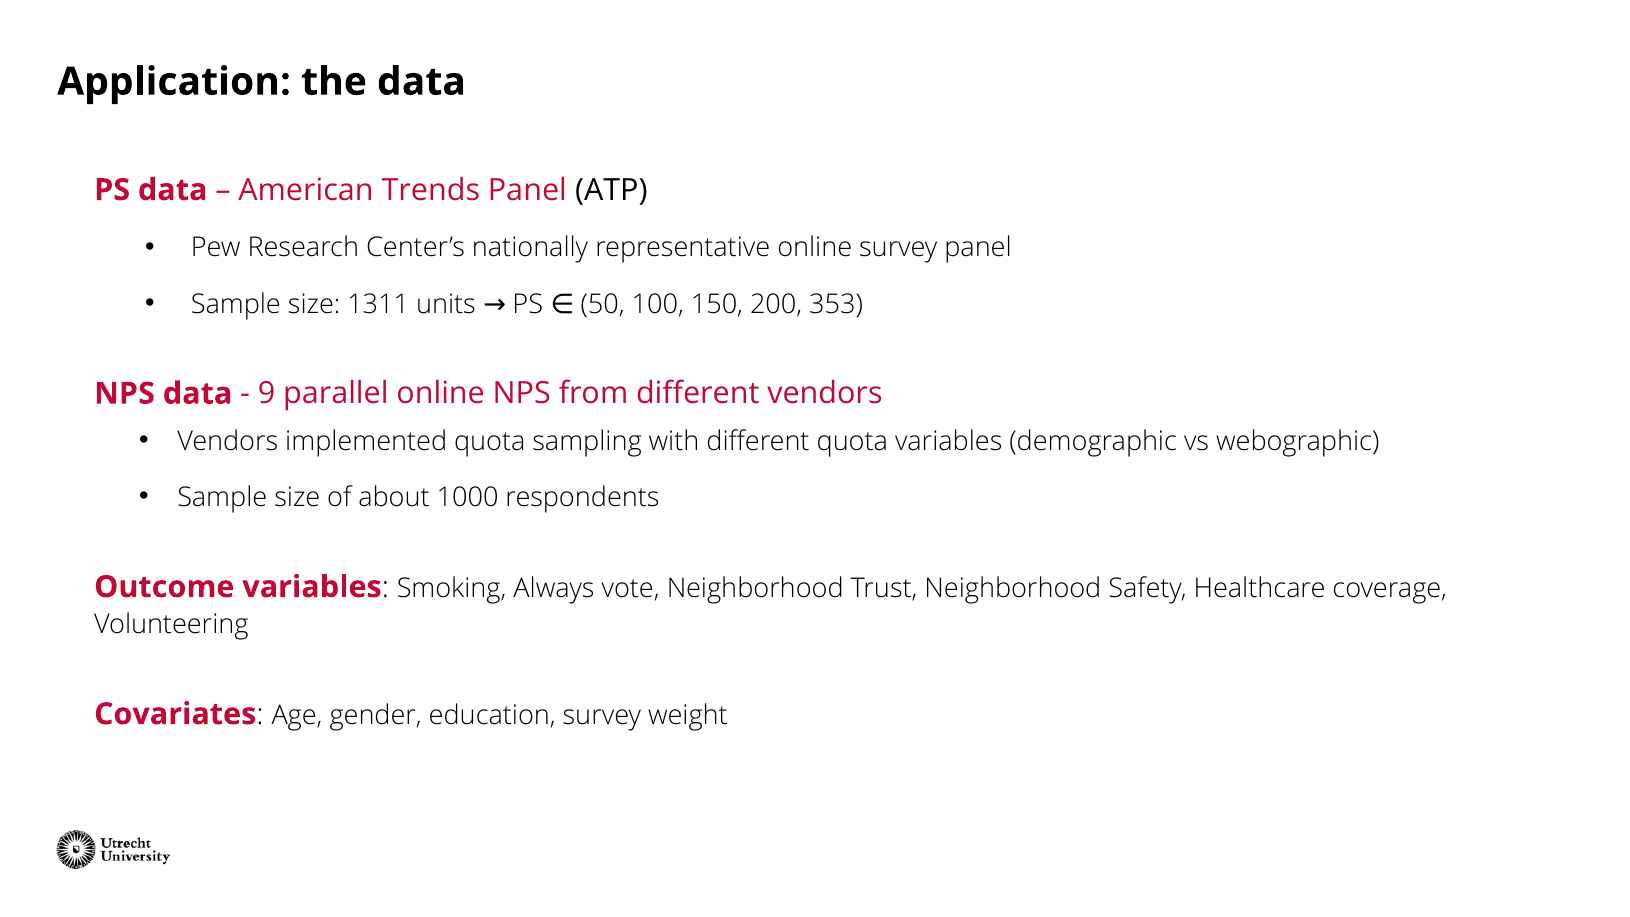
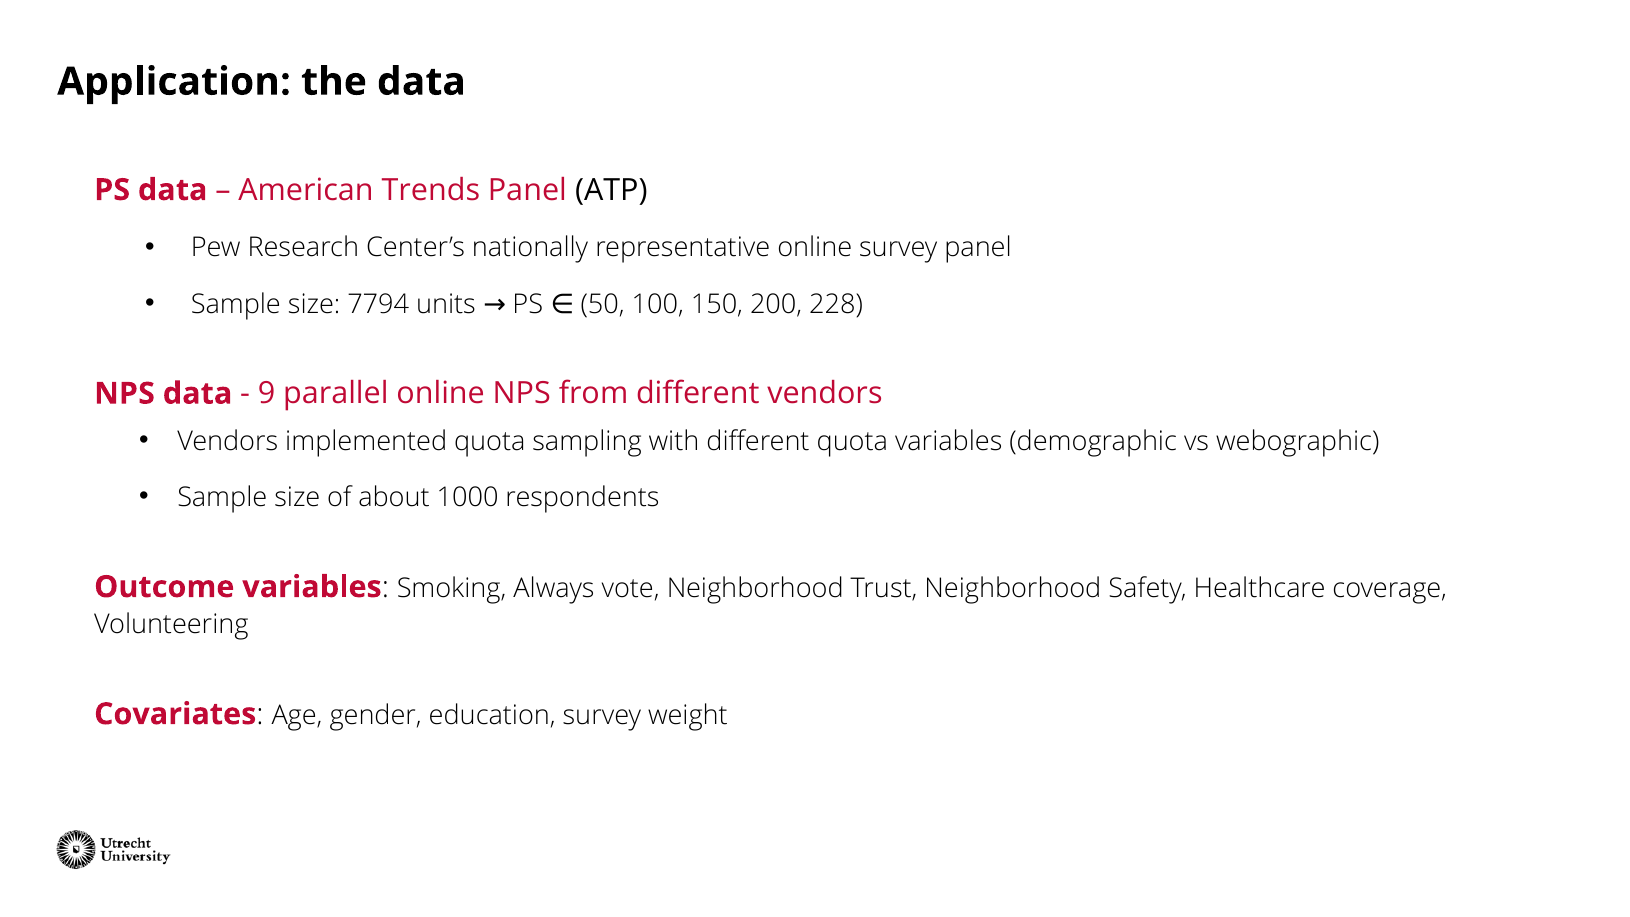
1311: 1311 -> 7794
353: 353 -> 228
